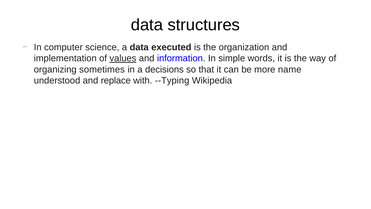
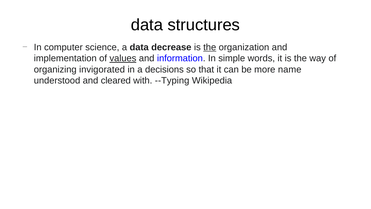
executed: executed -> decrease
the at (210, 47) underline: none -> present
sometimes: sometimes -> invigorated
replace: replace -> cleared
